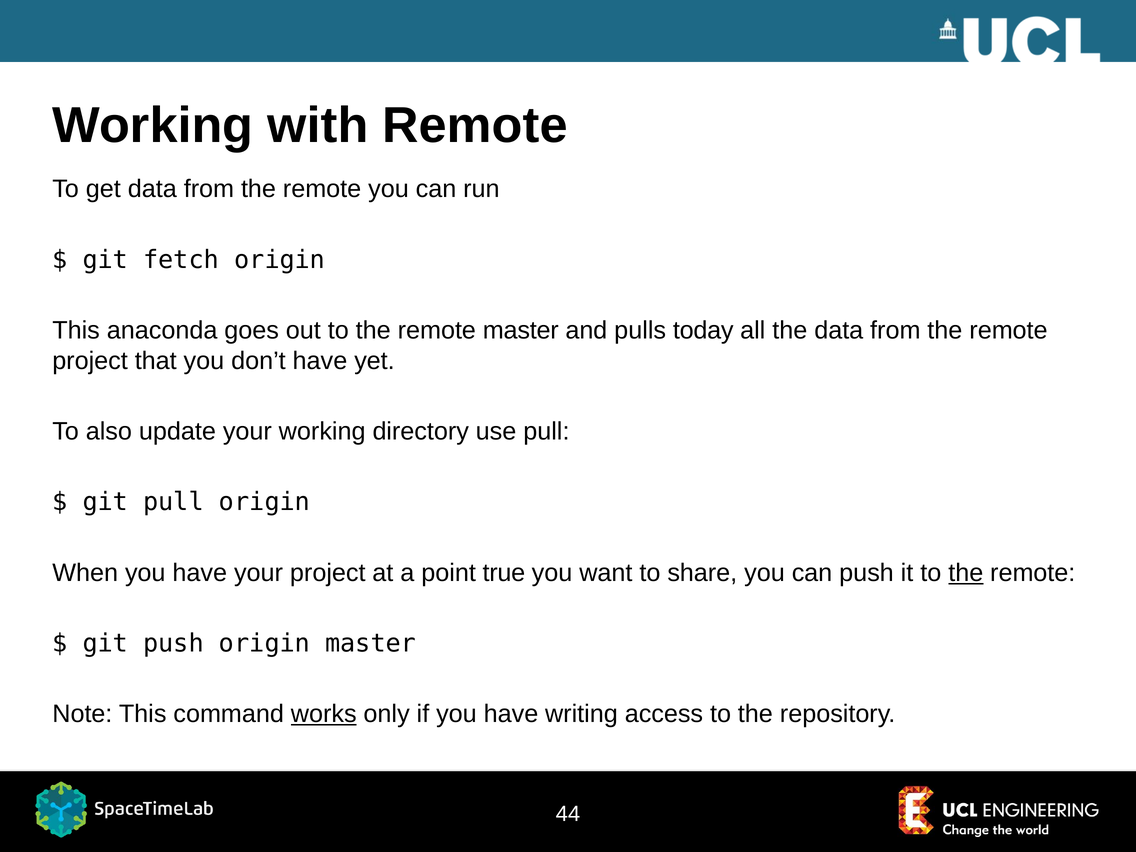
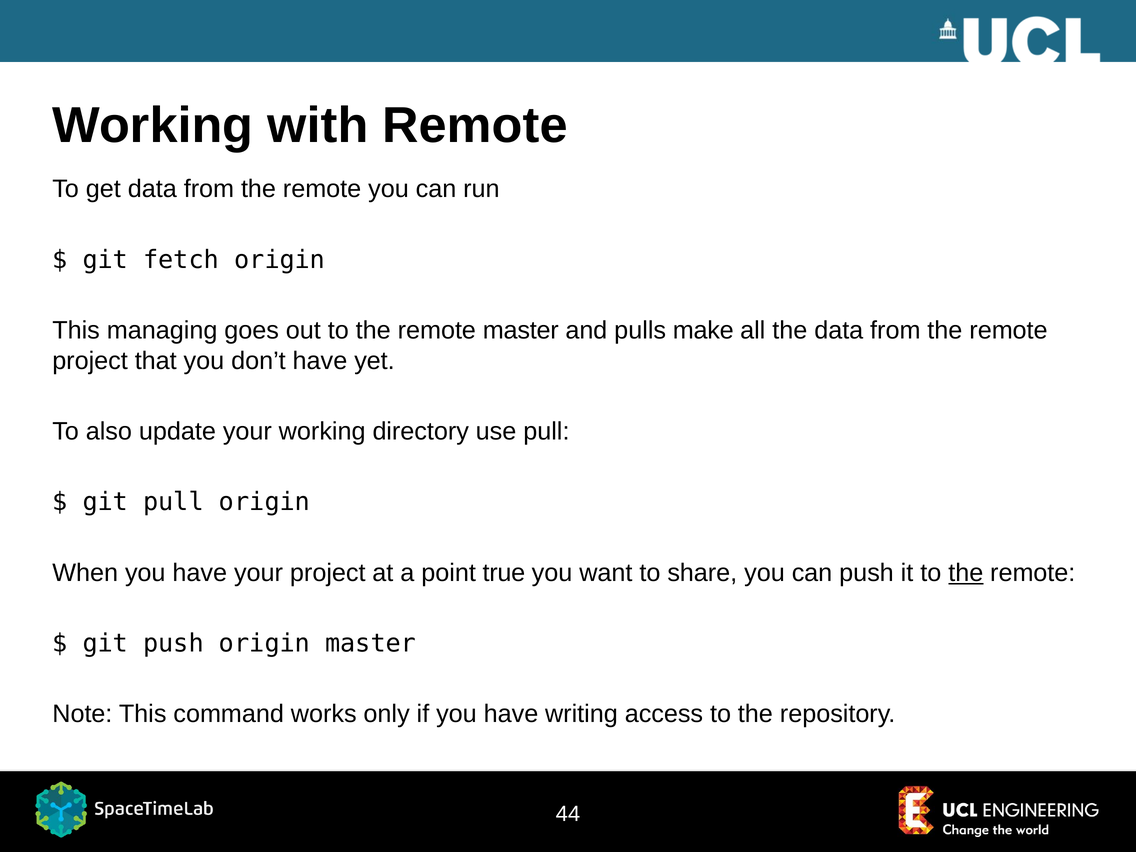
anaconda: anaconda -> managing
today: today -> make
works underline: present -> none
